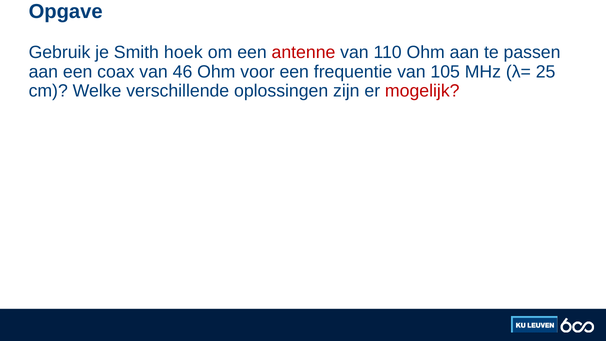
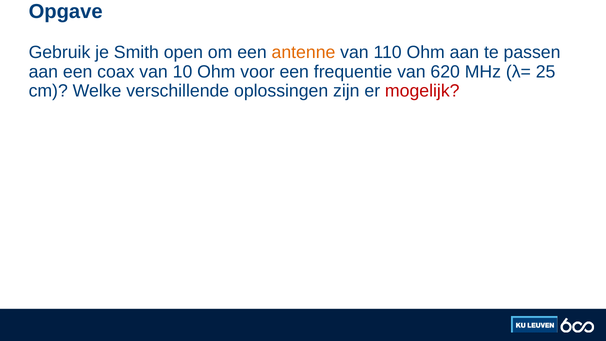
hoek: hoek -> open
antenne colour: red -> orange
46: 46 -> 10
105: 105 -> 620
